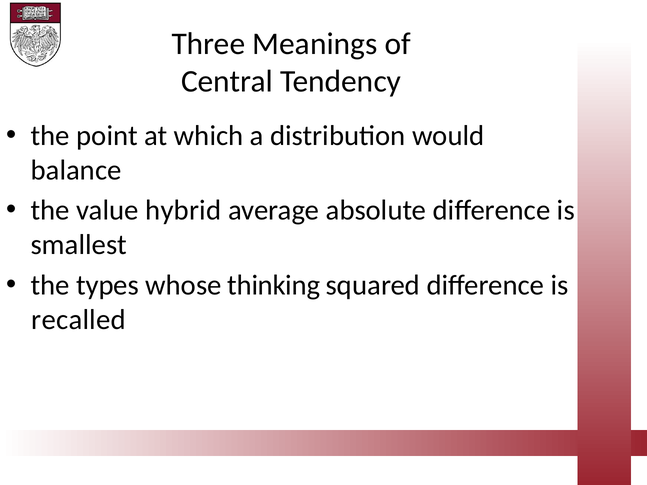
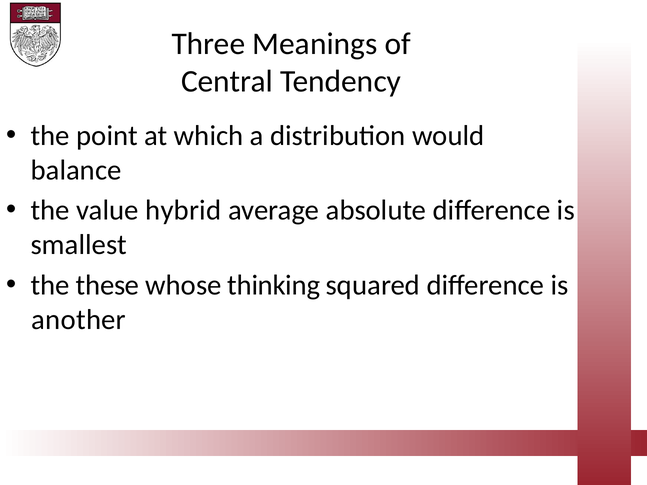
types: types -> these
recalled: recalled -> another
